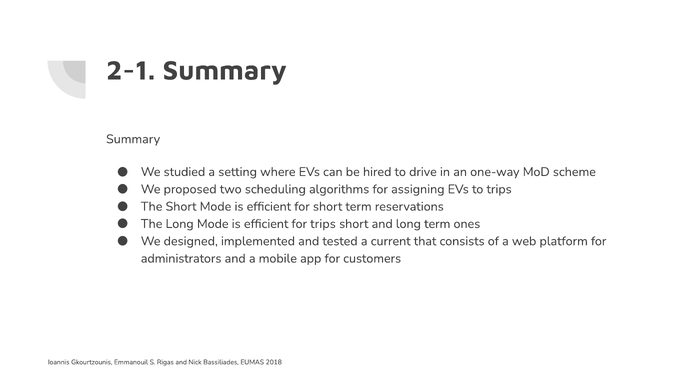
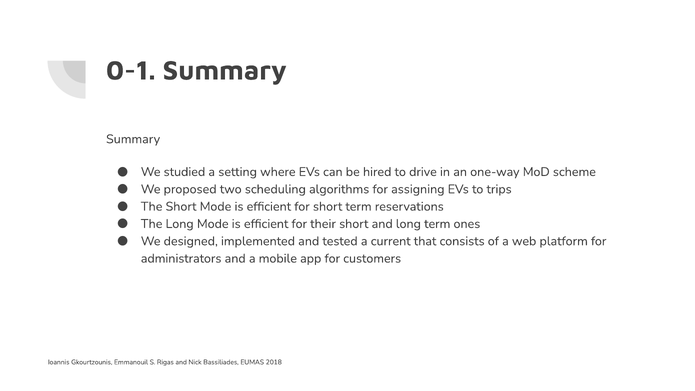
2-1: 2-1 -> 0-1
for trips: trips -> their
